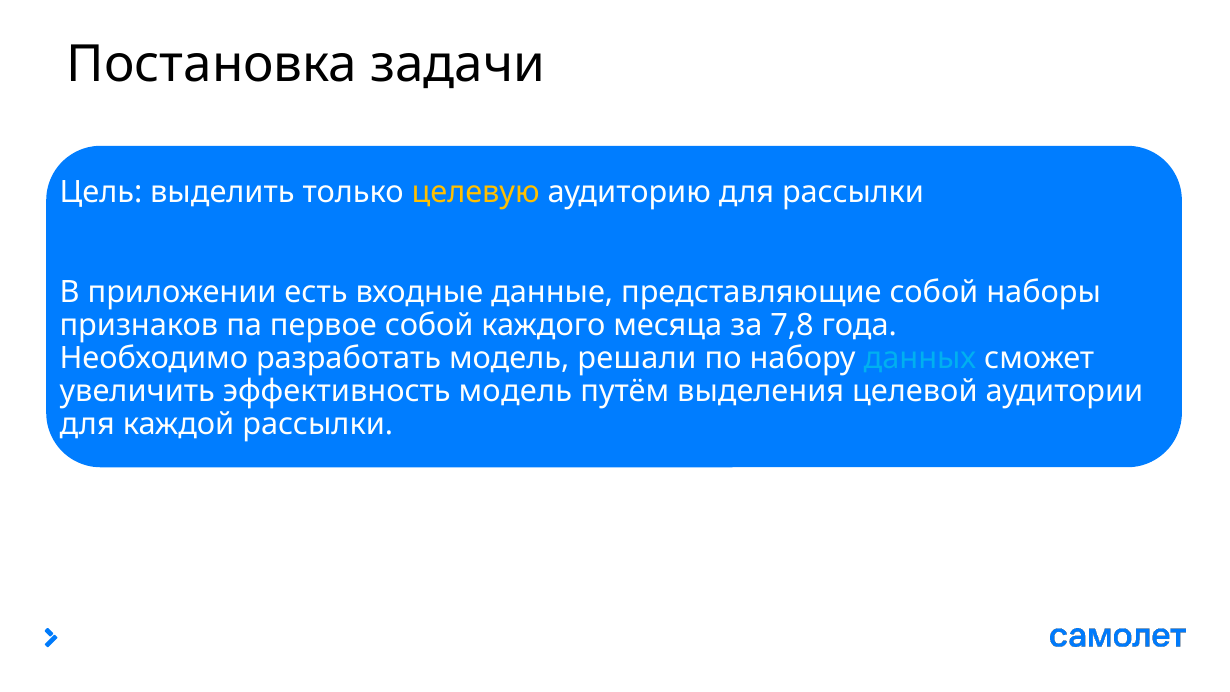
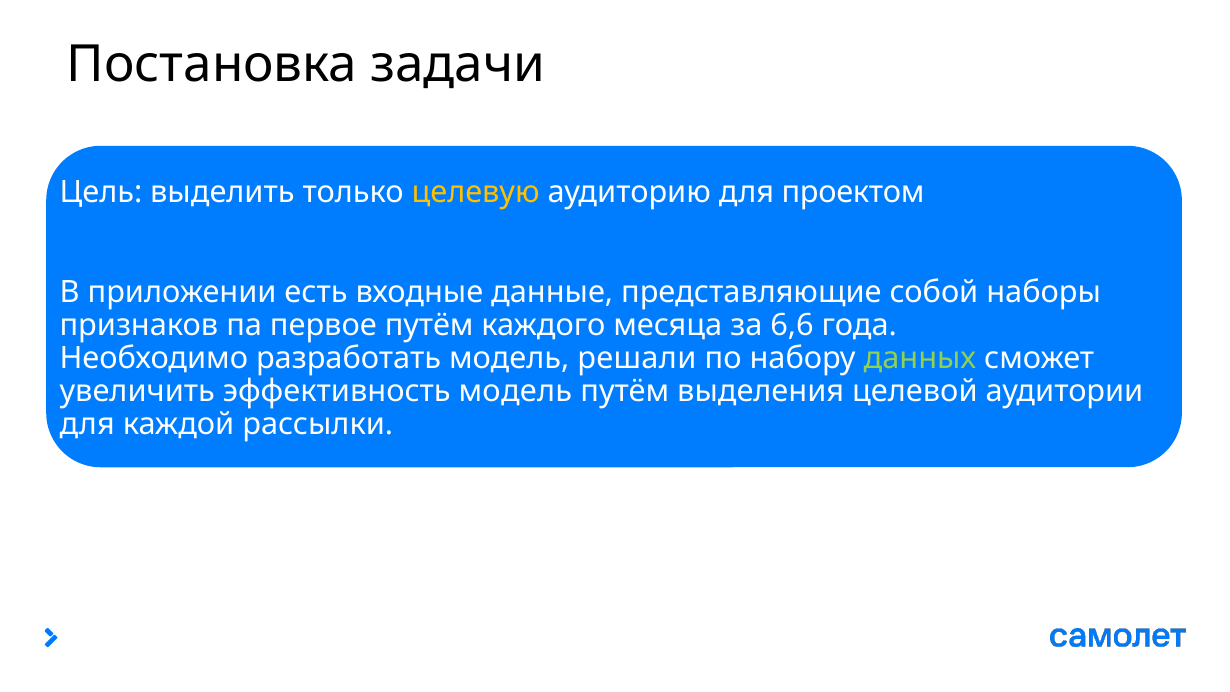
для рассылки: рассылки -> проектом
первое собой: собой -> путём
7,8: 7,8 -> 6,6
данных colour: light blue -> light green
